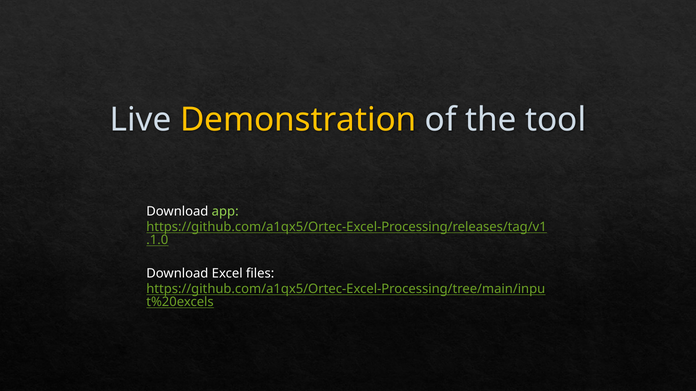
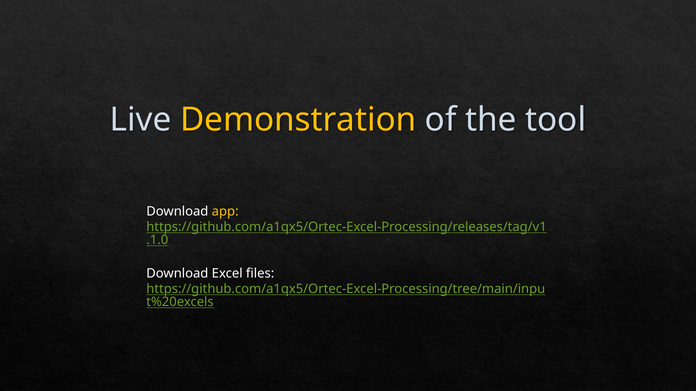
app colour: light green -> yellow
